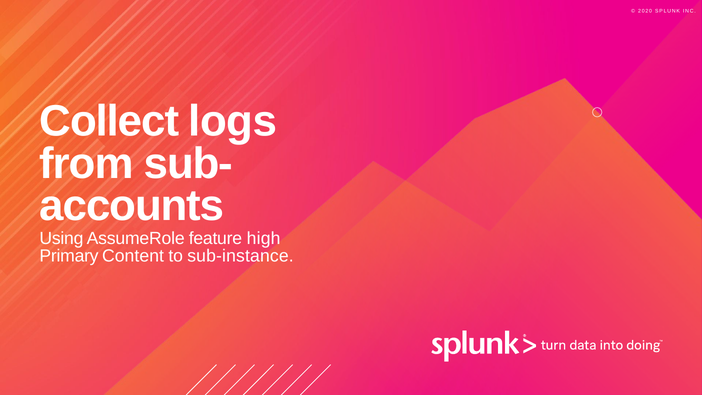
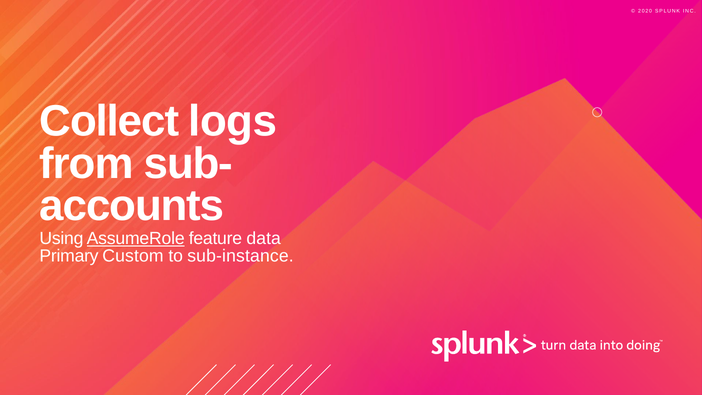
AssumeRole underline: none -> present
high: high -> data
Content: Content -> Custom
